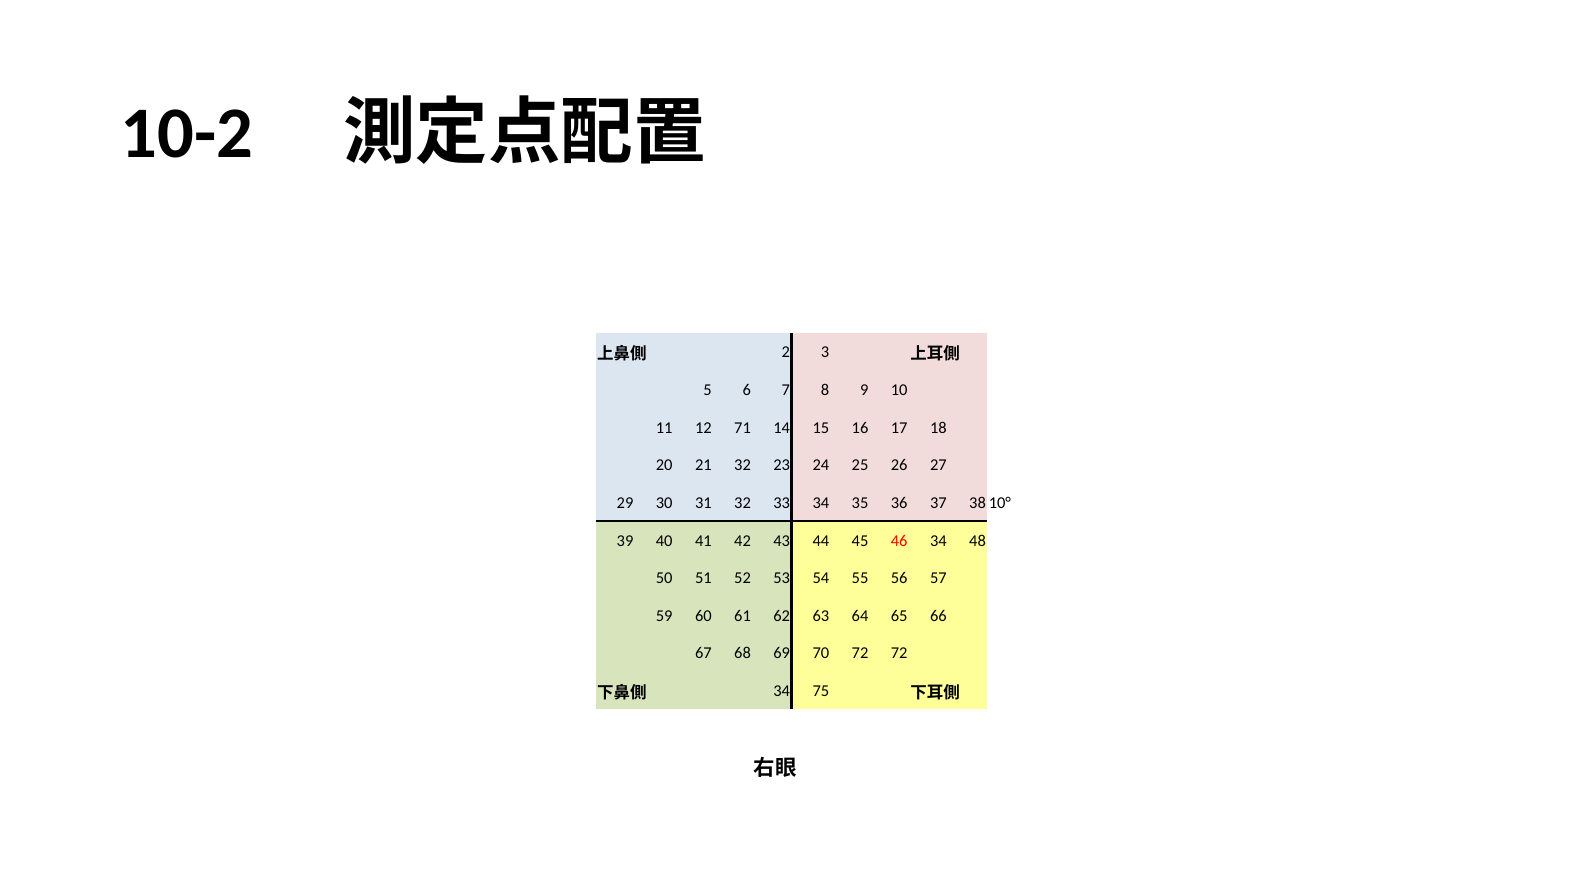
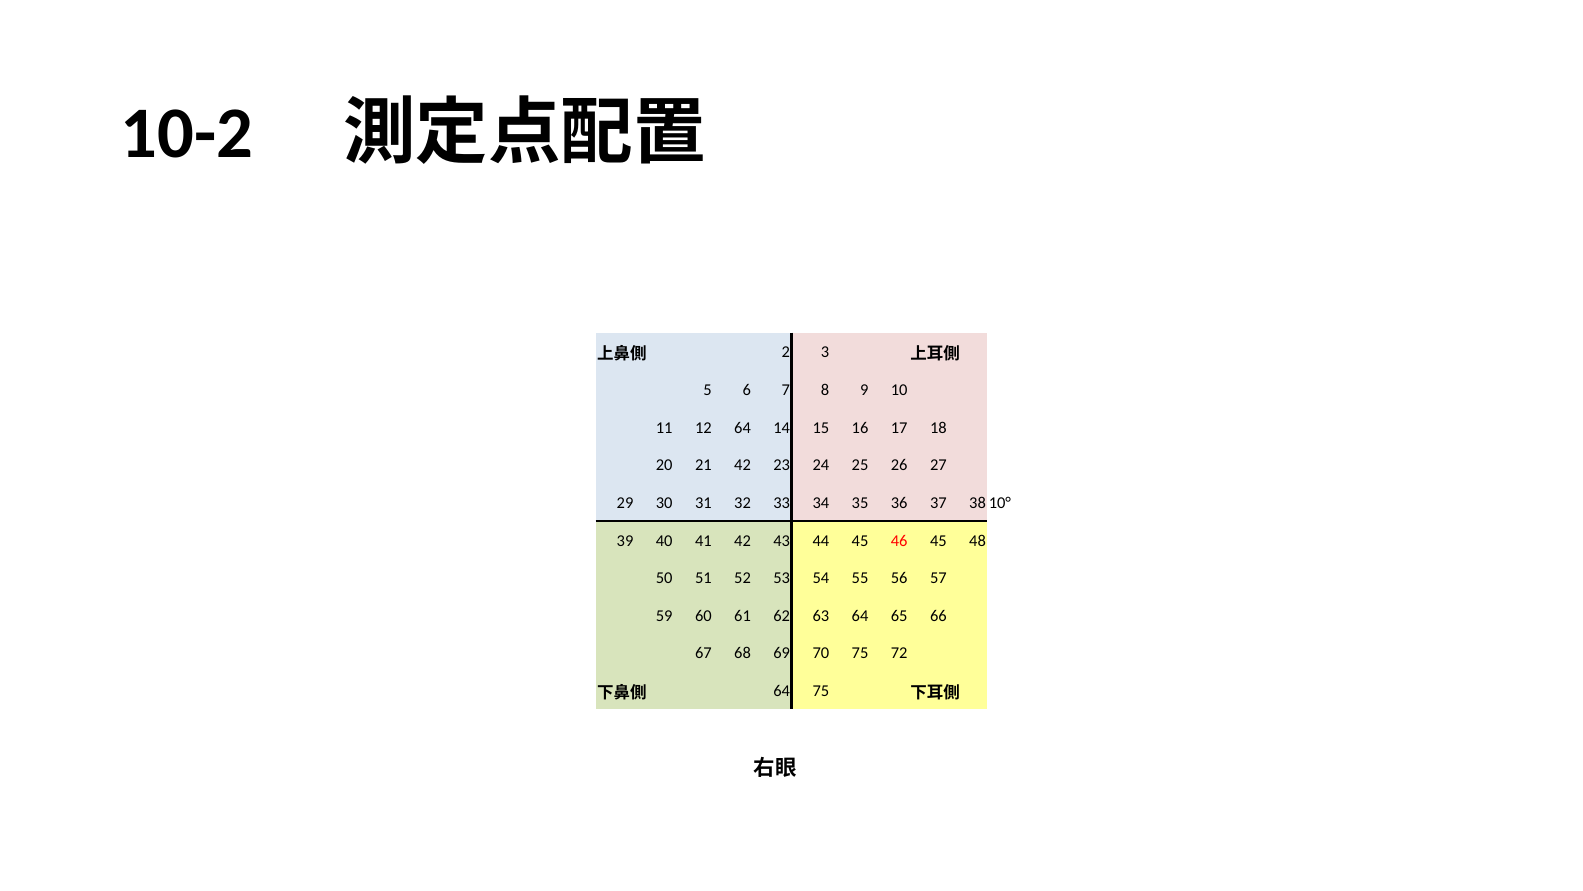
12 71: 71 -> 64
21 32: 32 -> 42
46 34: 34 -> 45
70 72: 72 -> 75
34 at (782, 691): 34 -> 64
